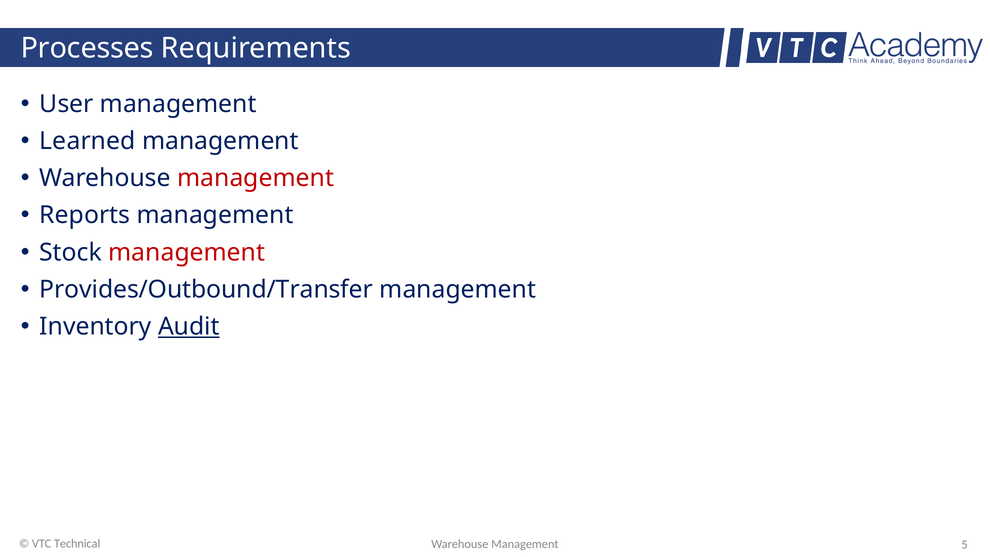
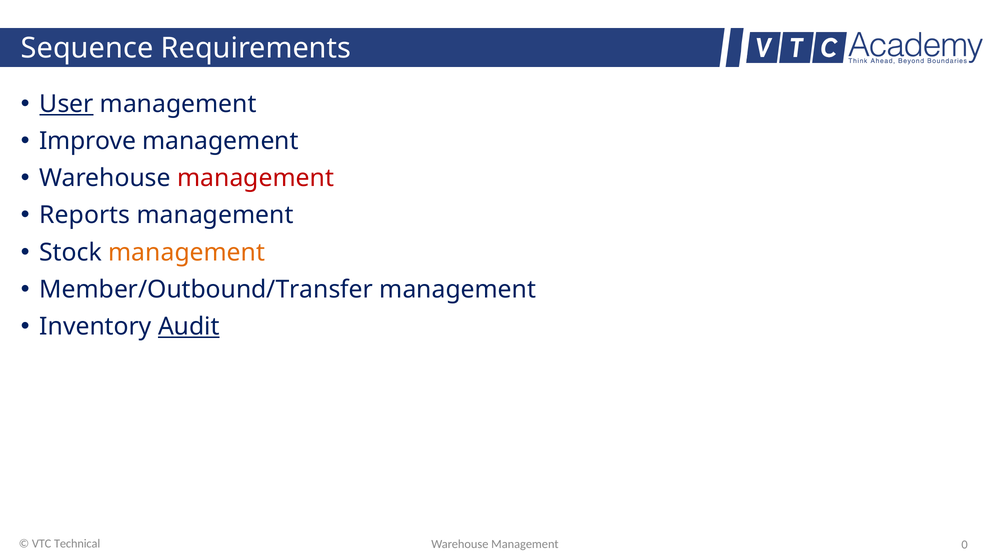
Processes: Processes -> Sequence
User underline: none -> present
Learned: Learned -> Improve
management at (187, 252) colour: red -> orange
Provides/Outbound/Transfer: Provides/Outbound/Transfer -> Member/Outbound/Transfer
5: 5 -> 0
